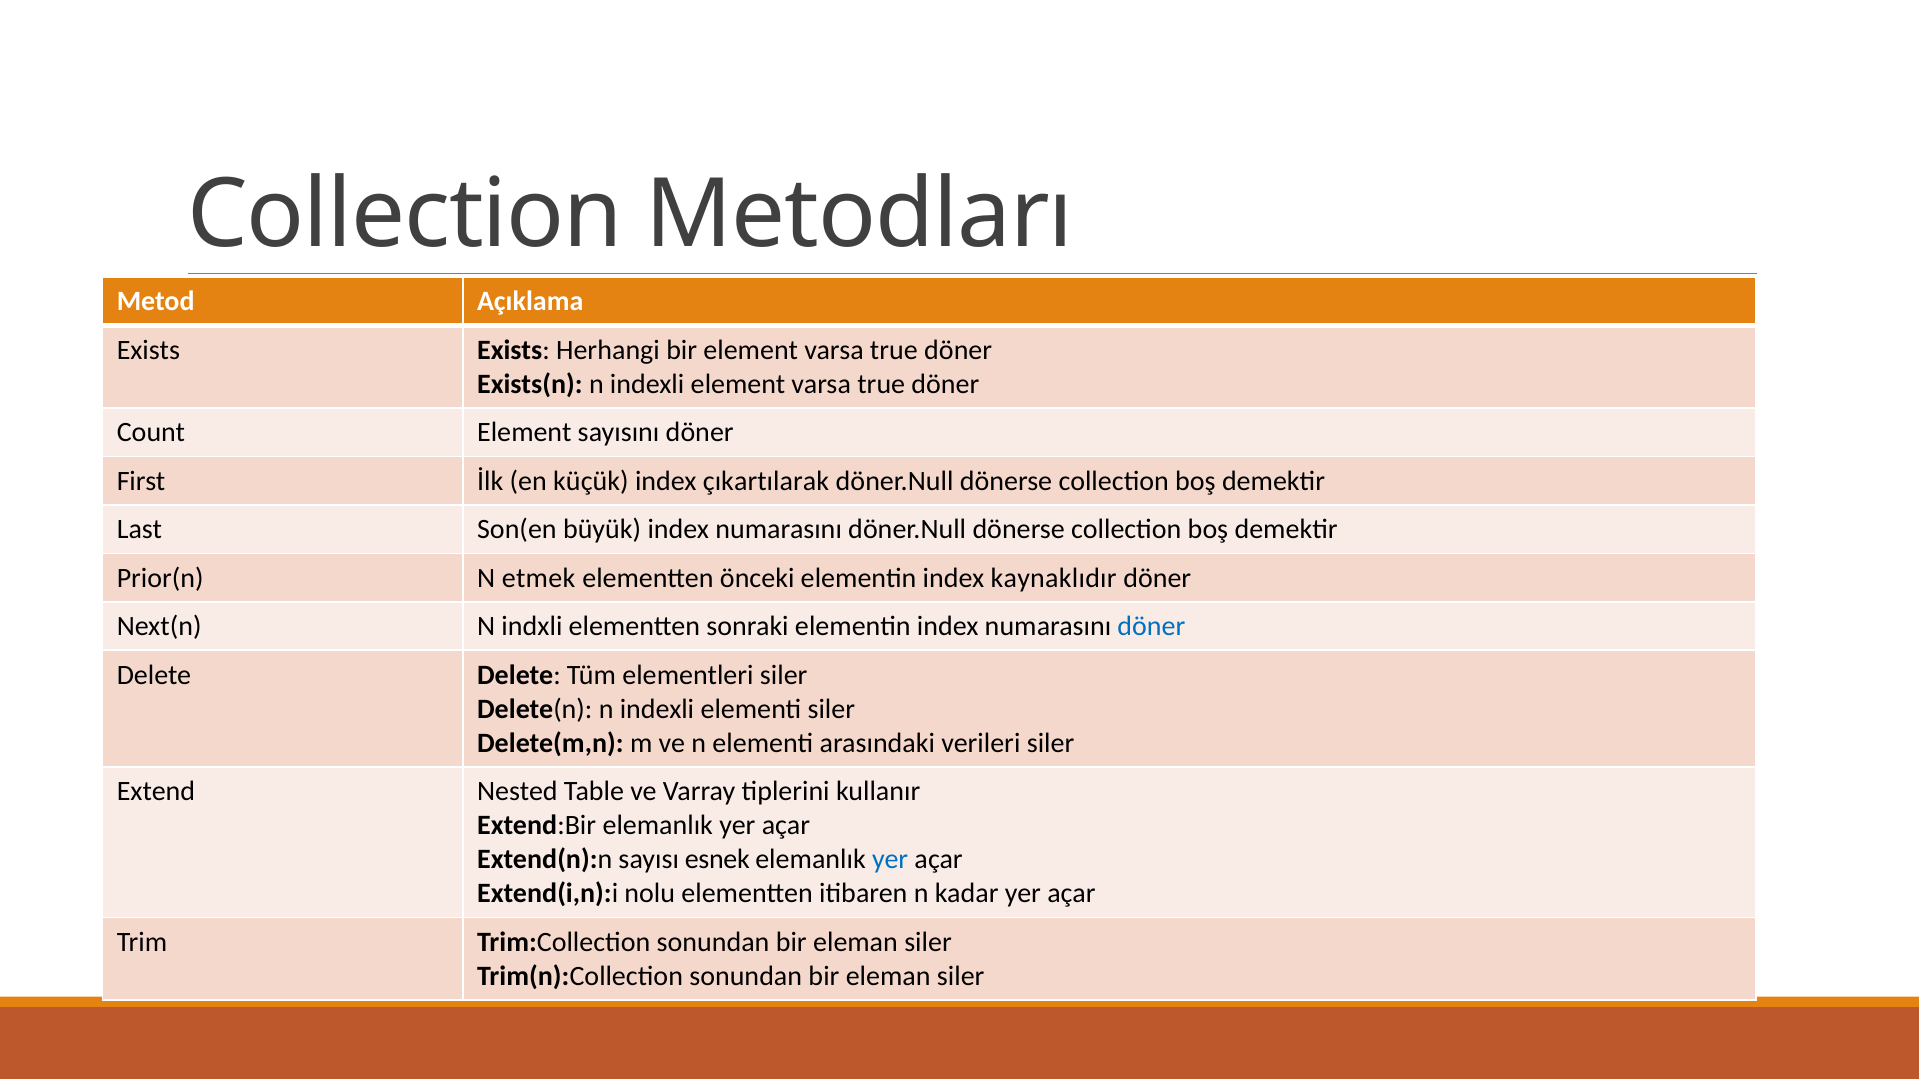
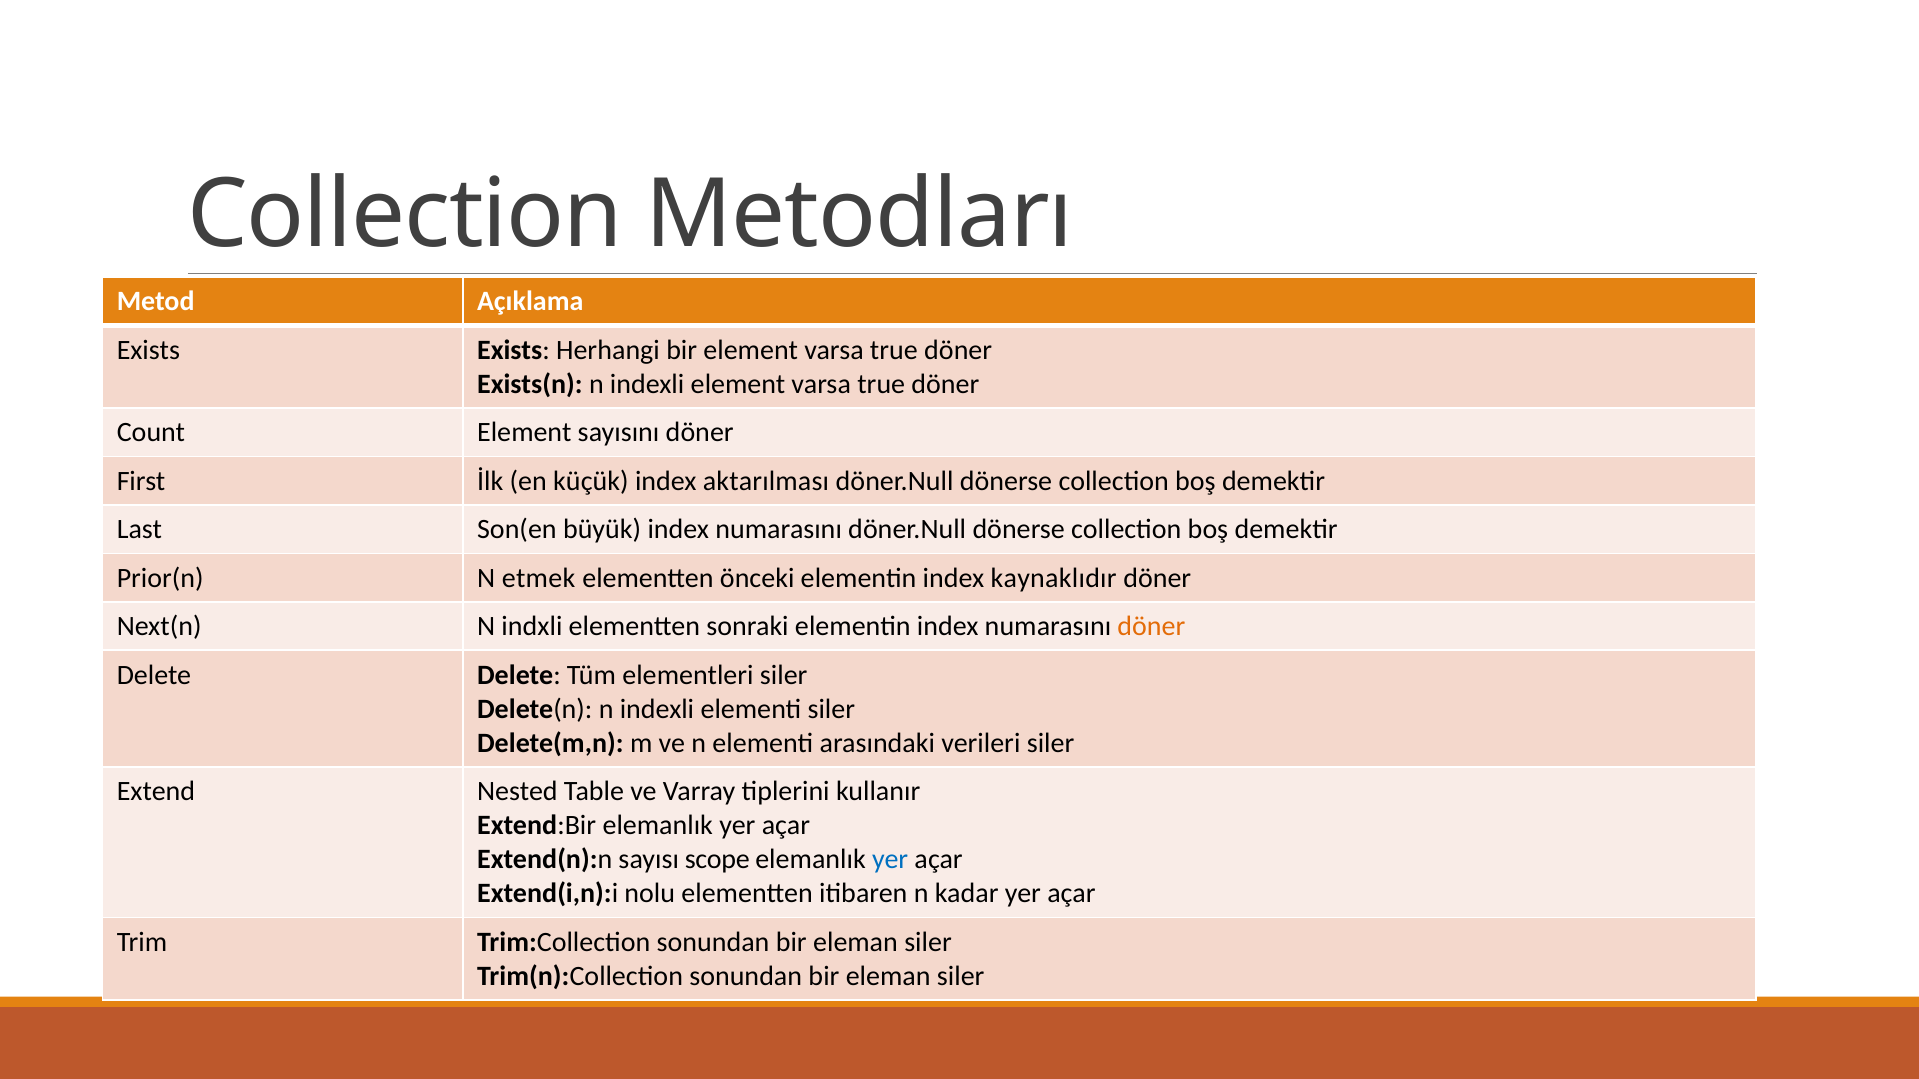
çıkartılarak: çıkartılarak -> aktarılması
döner at (1151, 627) colour: blue -> orange
esnek: esnek -> scope
